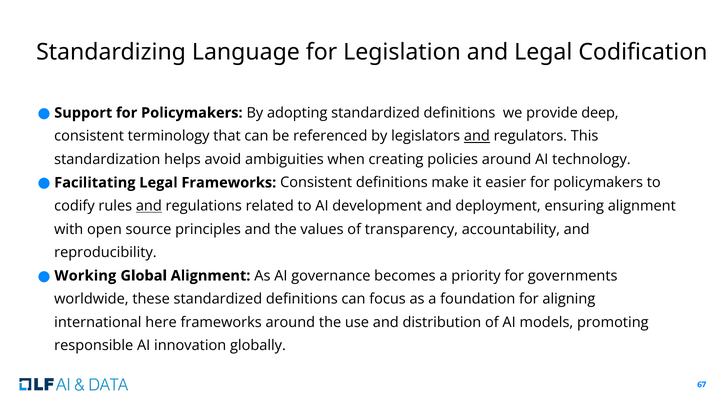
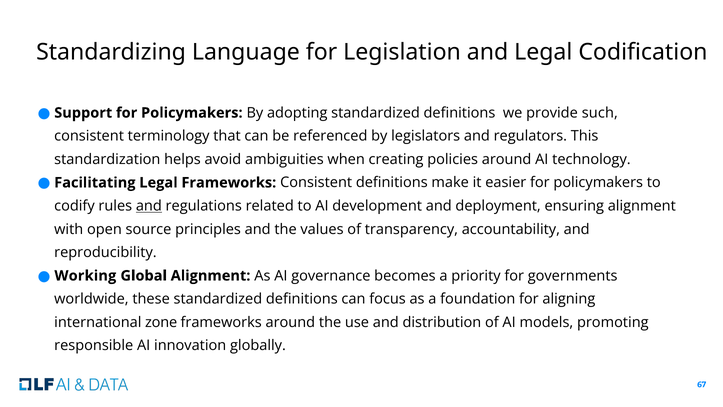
deep: deep -> such
and at (477, 136) underline: present -> none
here: here -> zone
